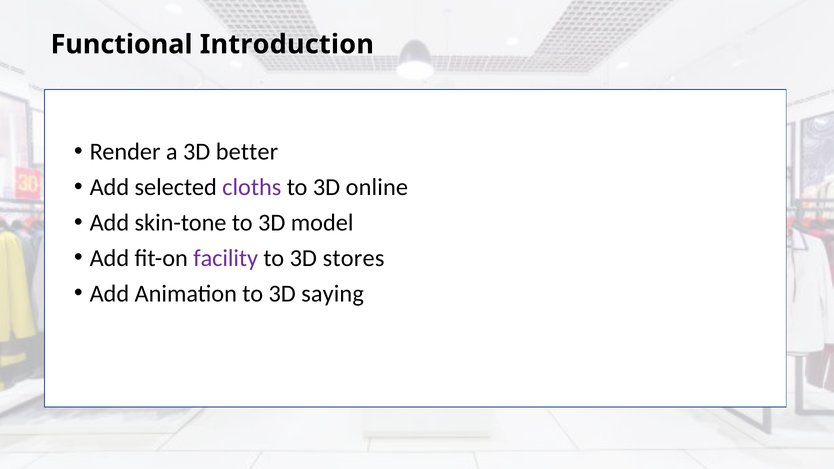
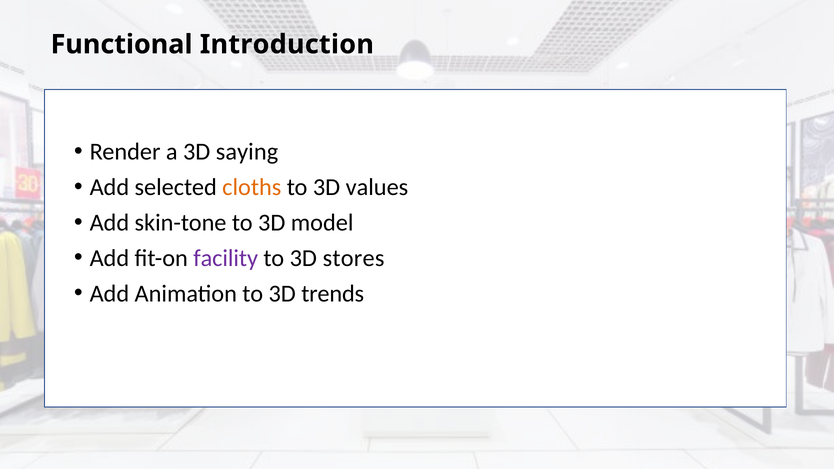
better: better -> saying
cloths colour: purple -> orange
online: online -> values
saying: saying -> trends
